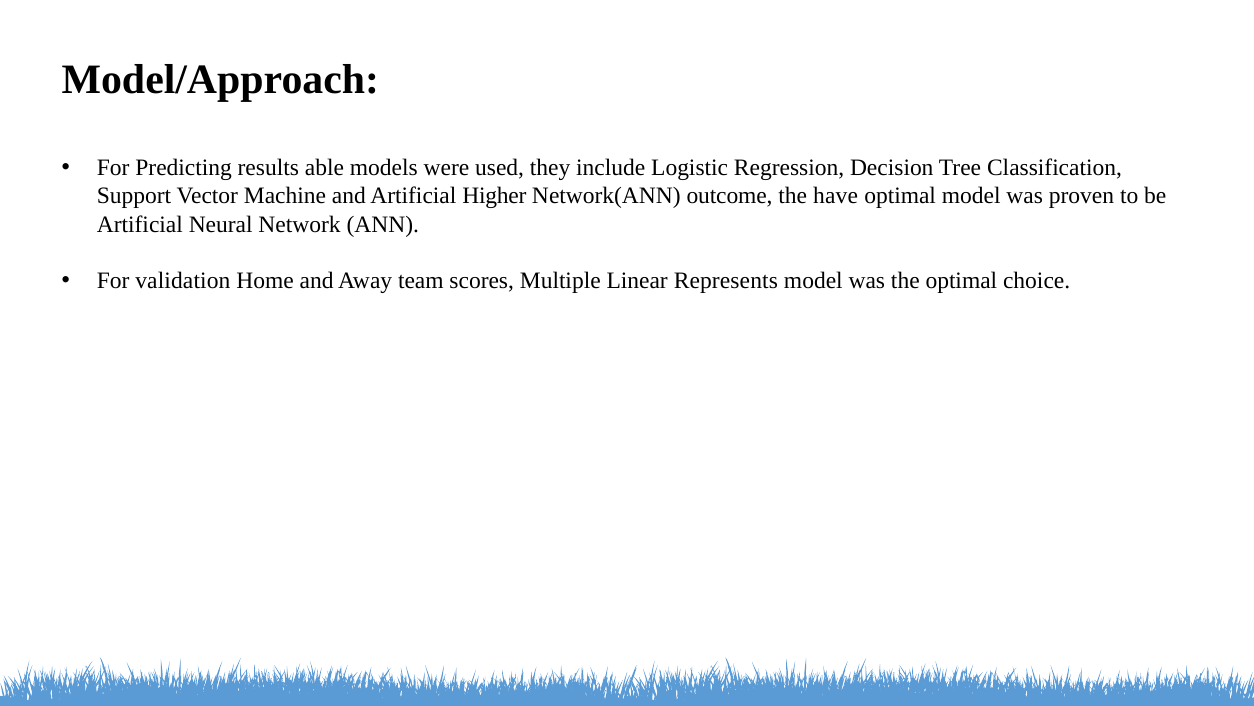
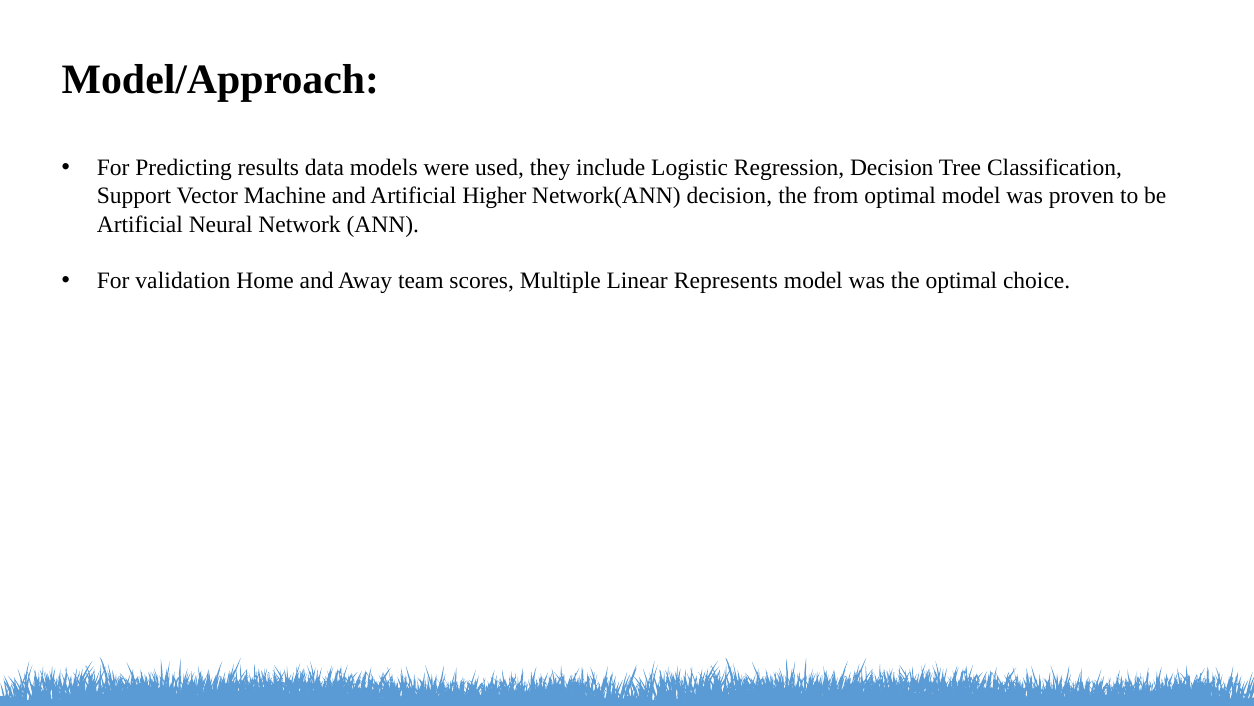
able: able -> data
Network(ANN outcome: outcome -> decision
have: have -> from
